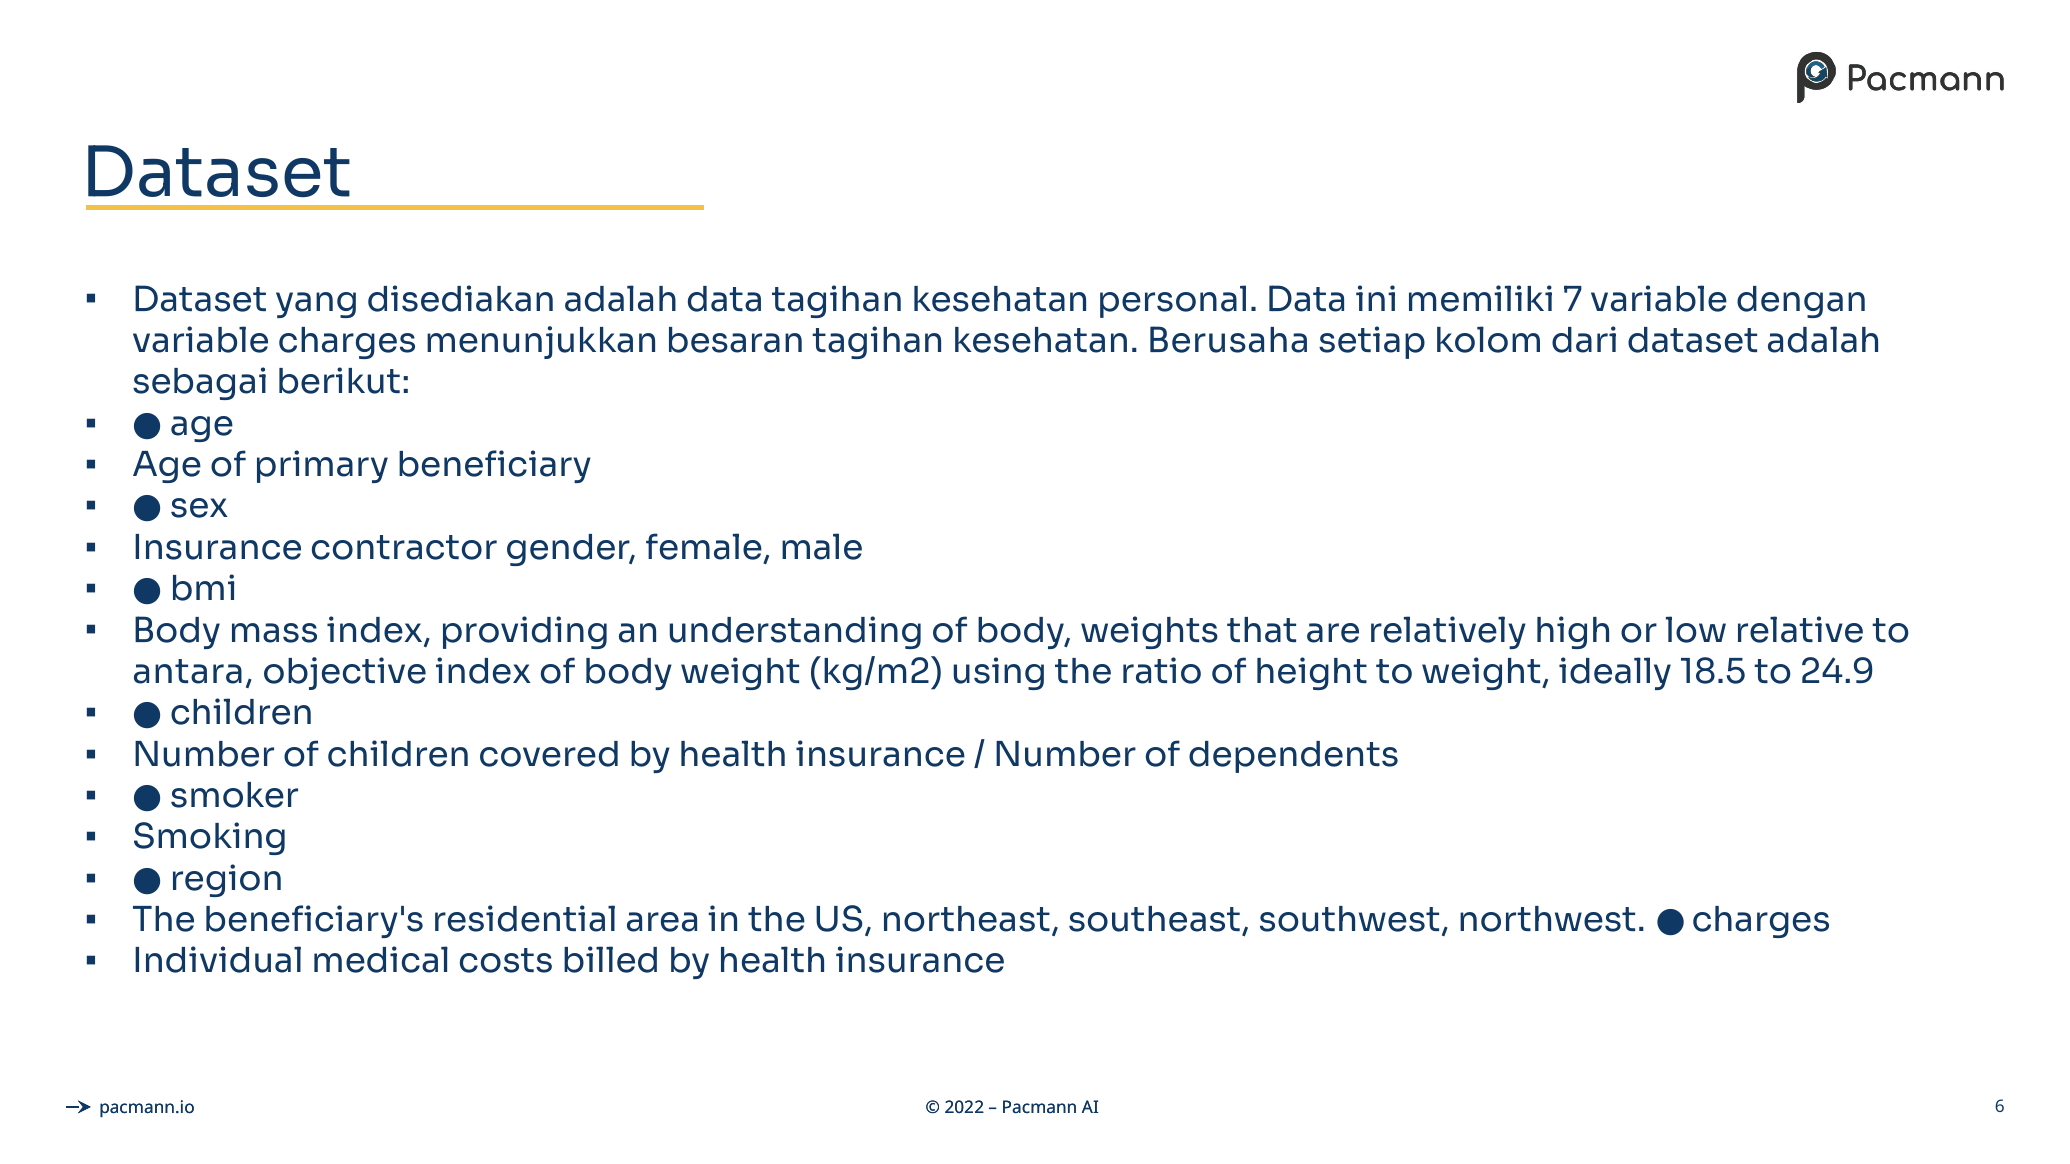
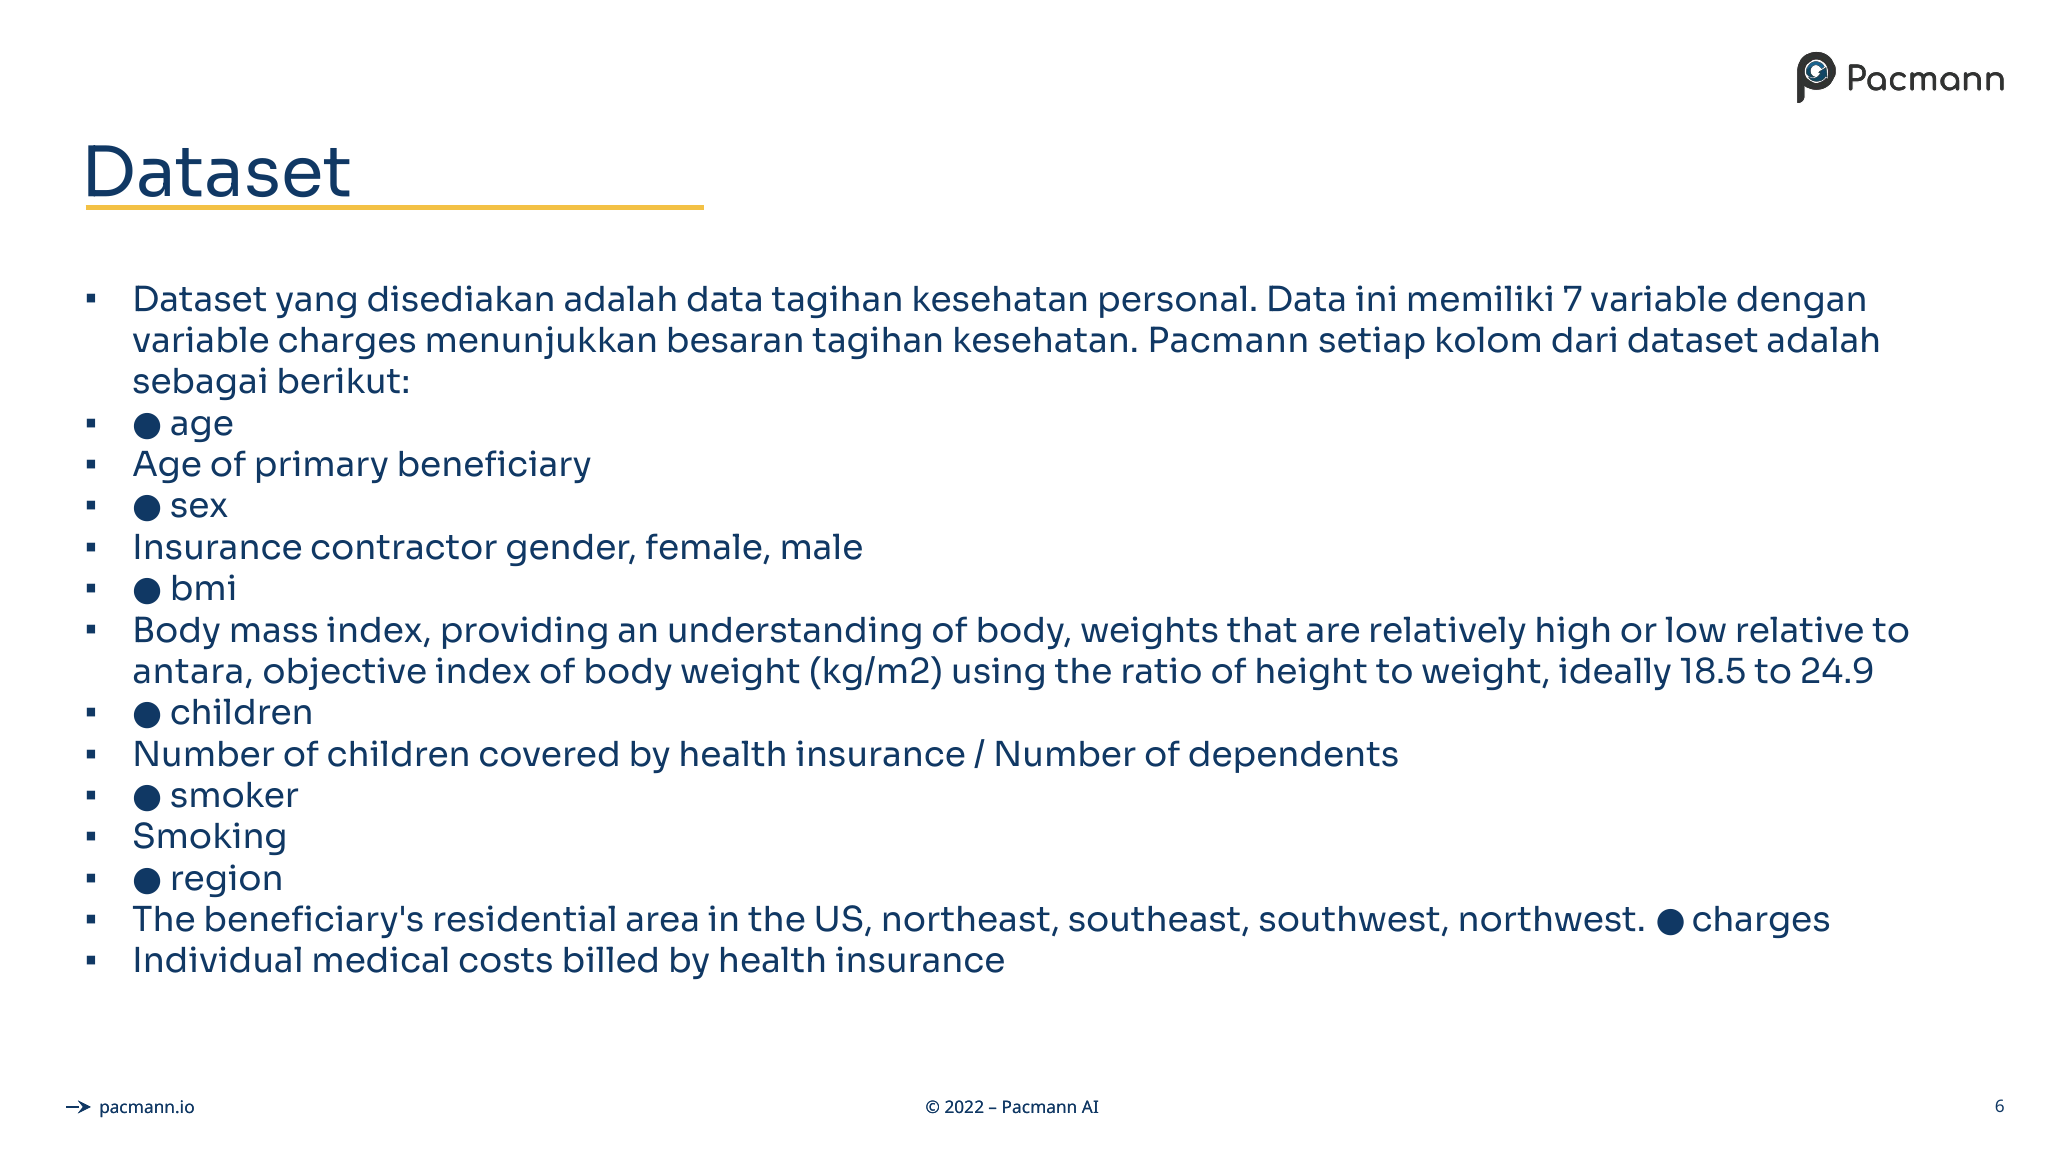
kesehatan Berusaha: Berusaha -> Pacmann
